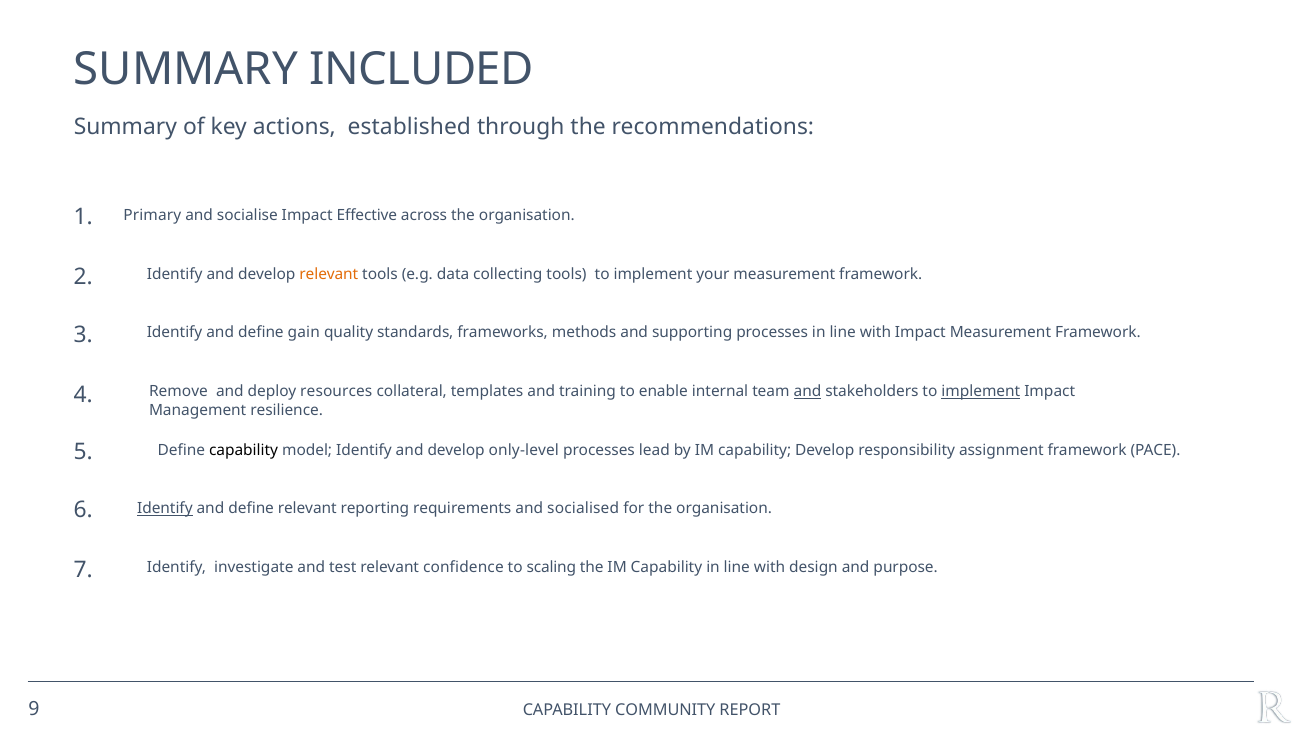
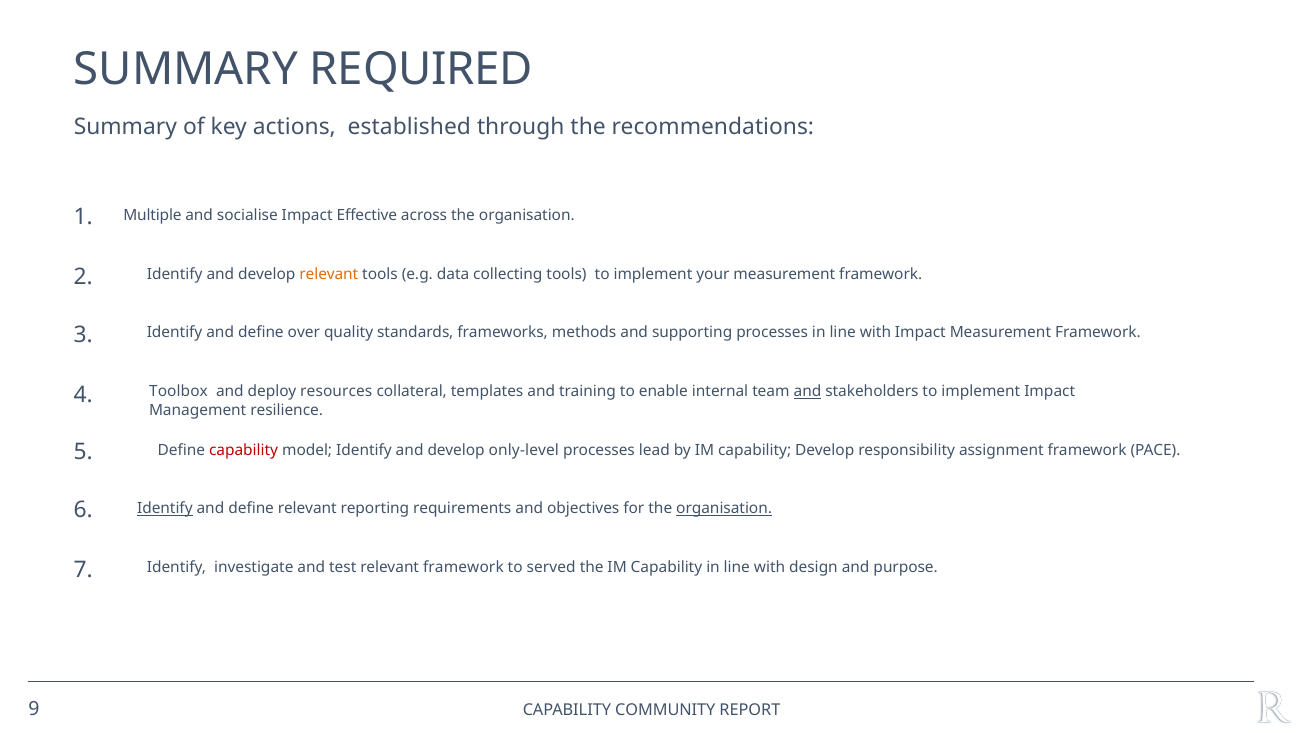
INCLUDED: INCLUDED -> REQUIRED
Primary: Primary -> Multiple
gain: gain -> over
Remove: Remove -> Toolbox
implement at (981, 391) underline: present -> none
capability at (244, 450) colour: black -> red
socialised: socialised -> objectives
organisation at (724, 509) underline: none -> present
relevant confidence: confidence -> framework
scaling: scaling -> served
